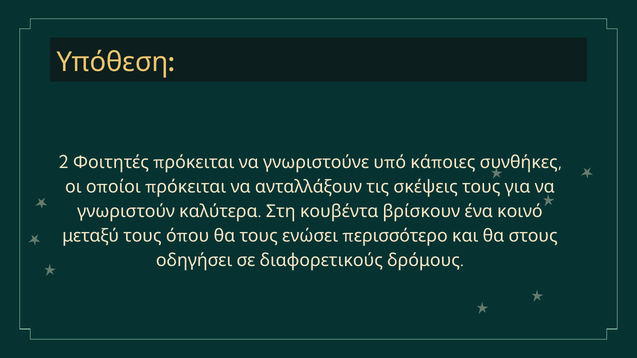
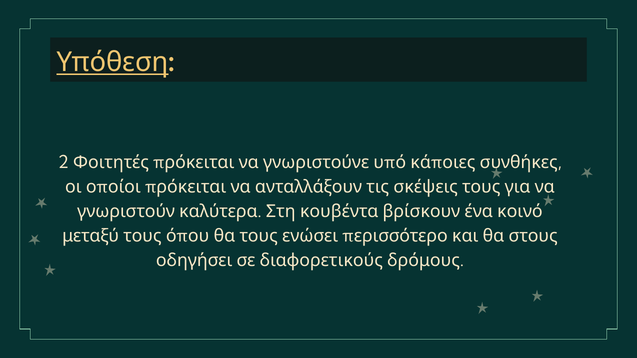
Υπόθεση underline: none -> present
